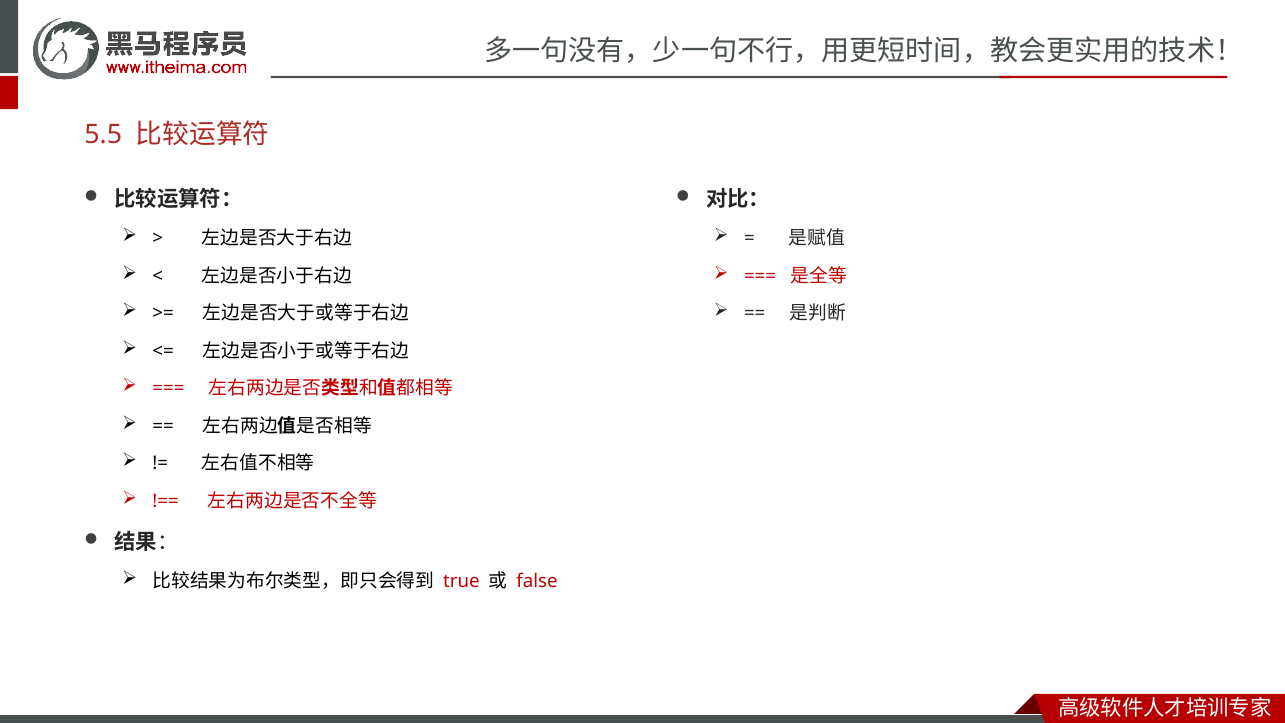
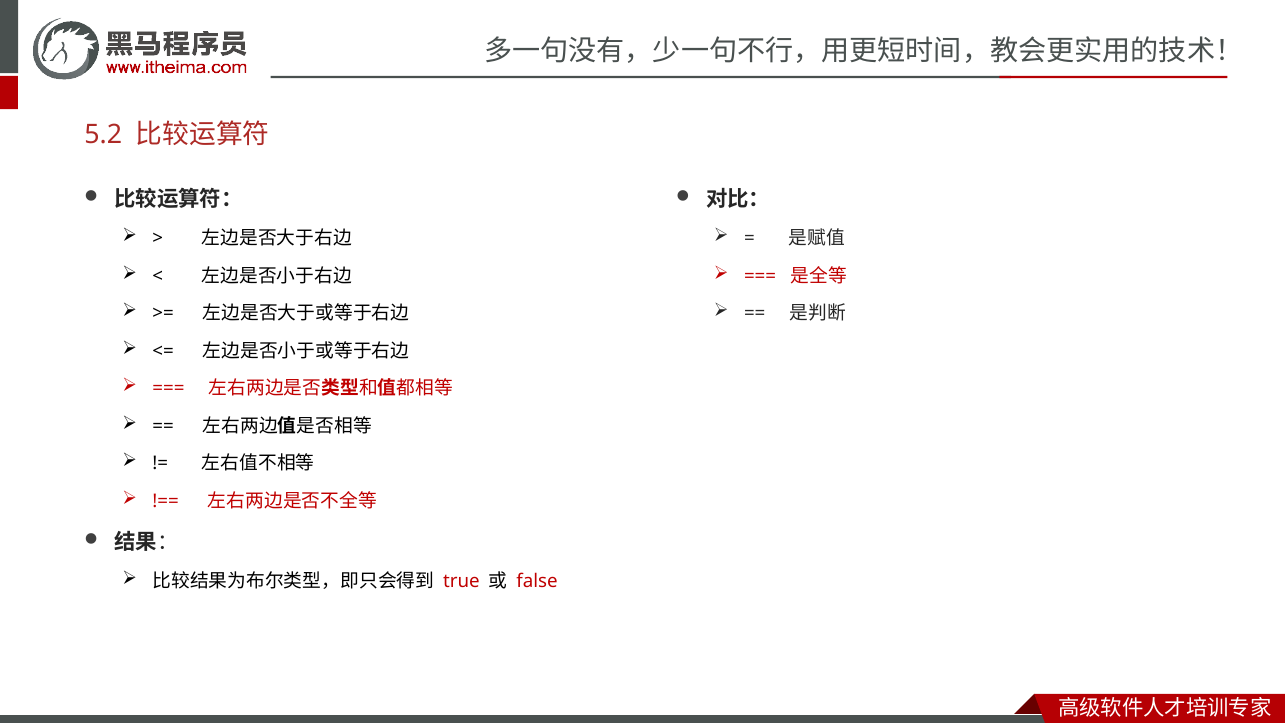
5.5: 5.5 -> 5.2
